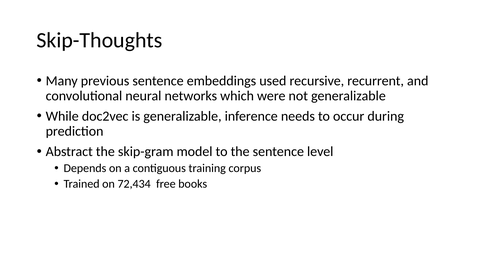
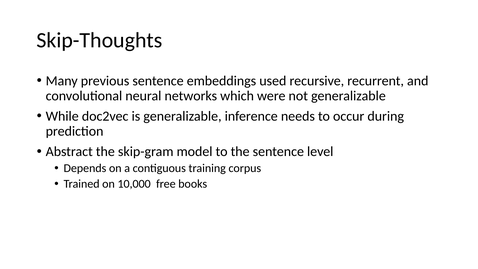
72,434: 72,434 -> 10,000
